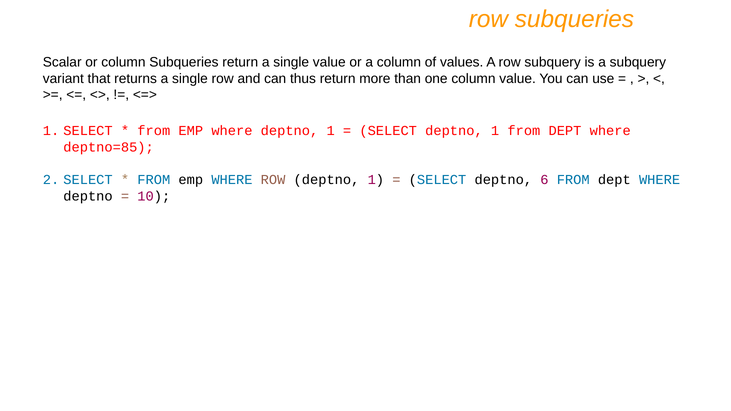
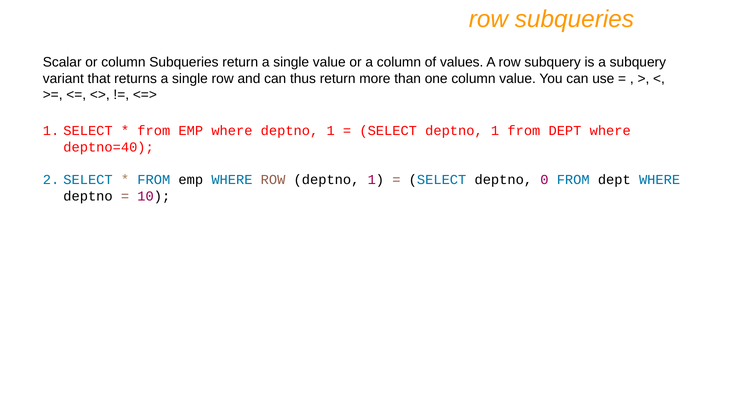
deptno=85: deptno=85 -> deptno=40
6: 6 -> 0
